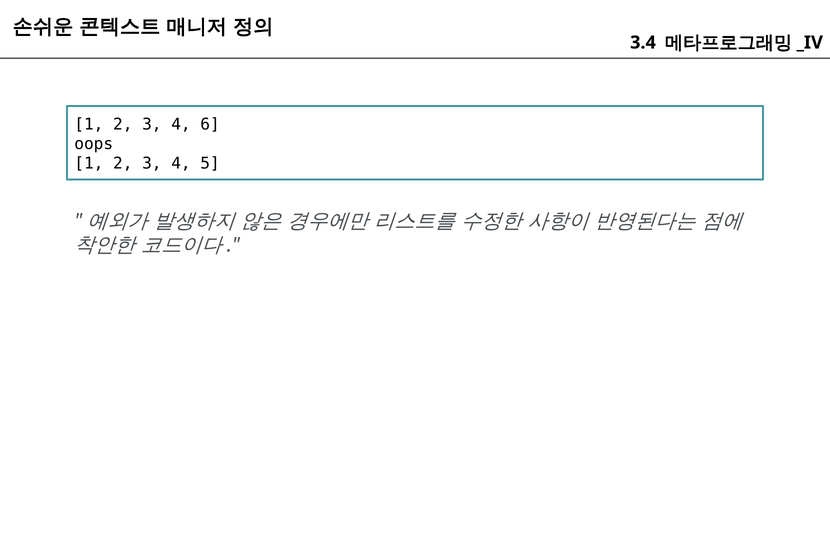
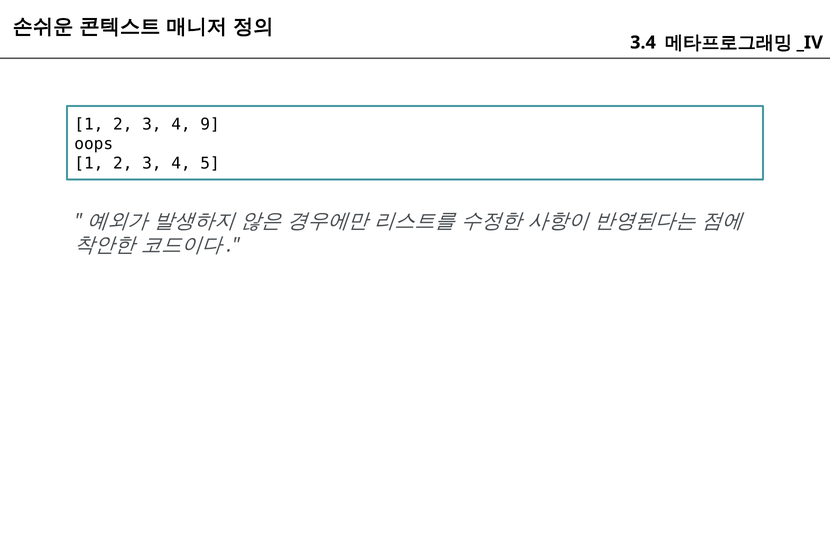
6: 6 -> 9
